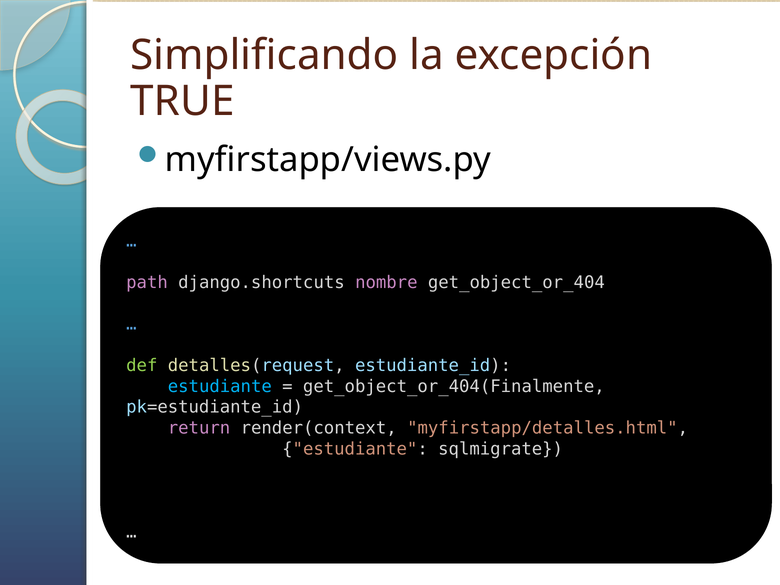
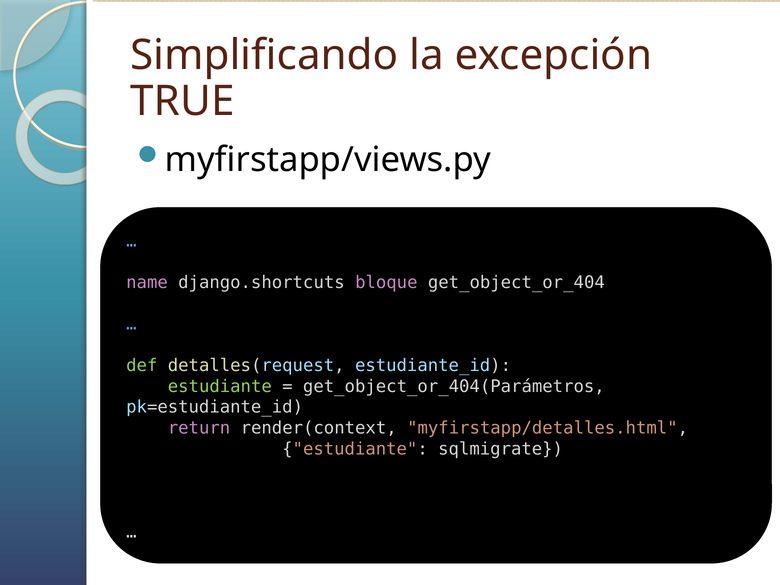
path: path -> name
nombre: nombre -> bloque
estudiante at (220, 386) colour: light blue -> light green
get_object_or_404(Finalmente: get_object_or_404(Finalmente -> get_object_or_404(Parámetros
